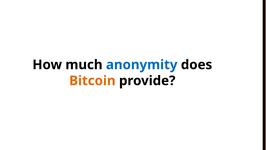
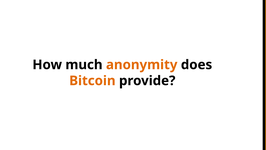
anonymity colour: blue -> orange
